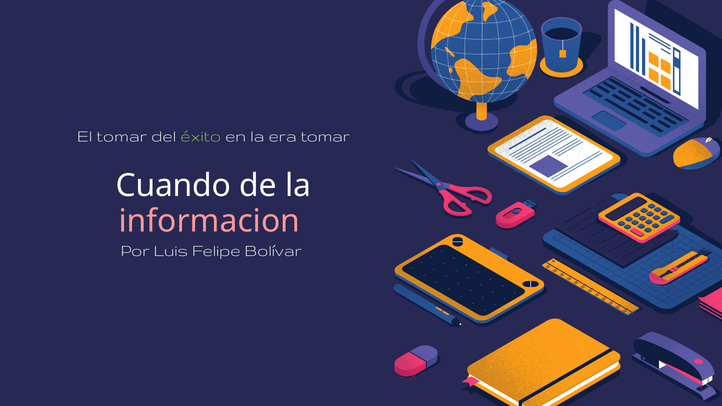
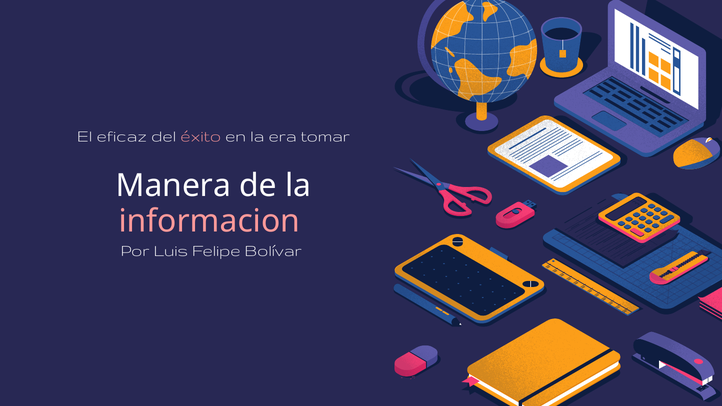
El tomar: tomar -> eficaz
éxito colour: light green -> pink
Cuando: Cuando -> Manera
